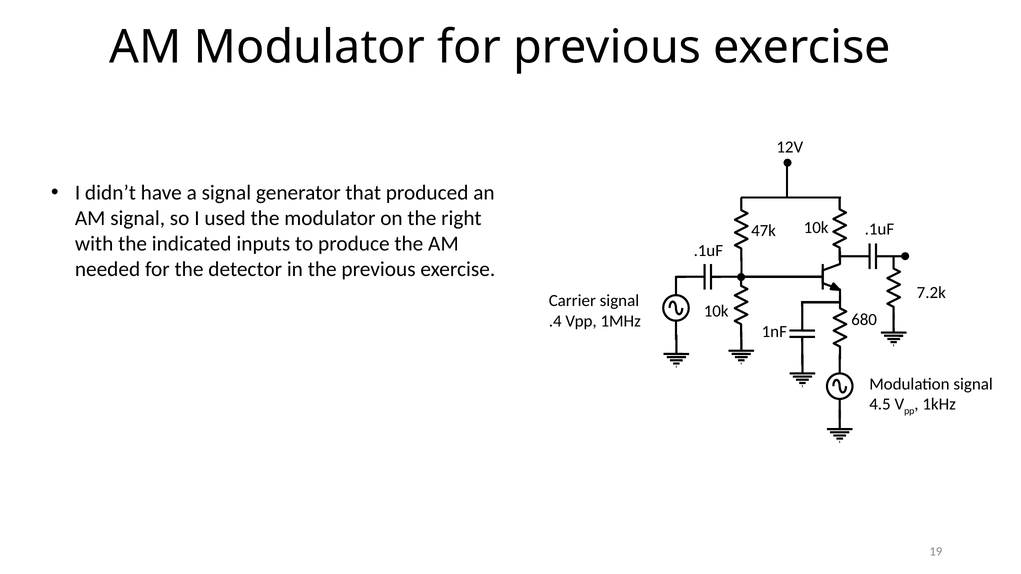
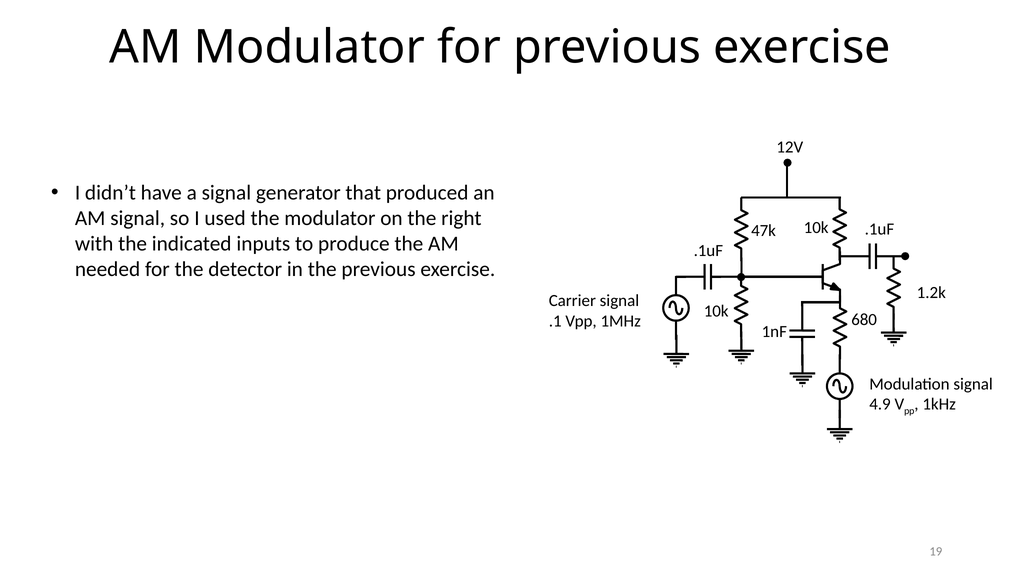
7.2k: 7.2k -> 1.2k
.4: .4 -> .1
4.5: 4.5 -> 4.9
